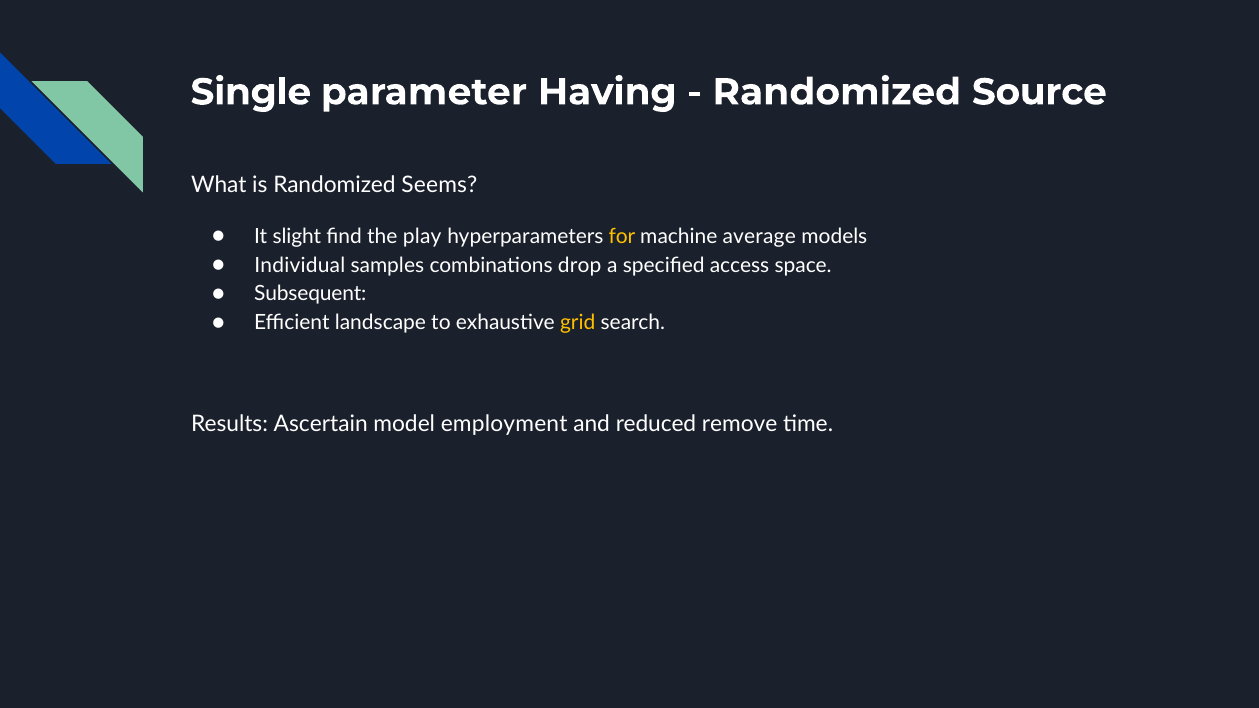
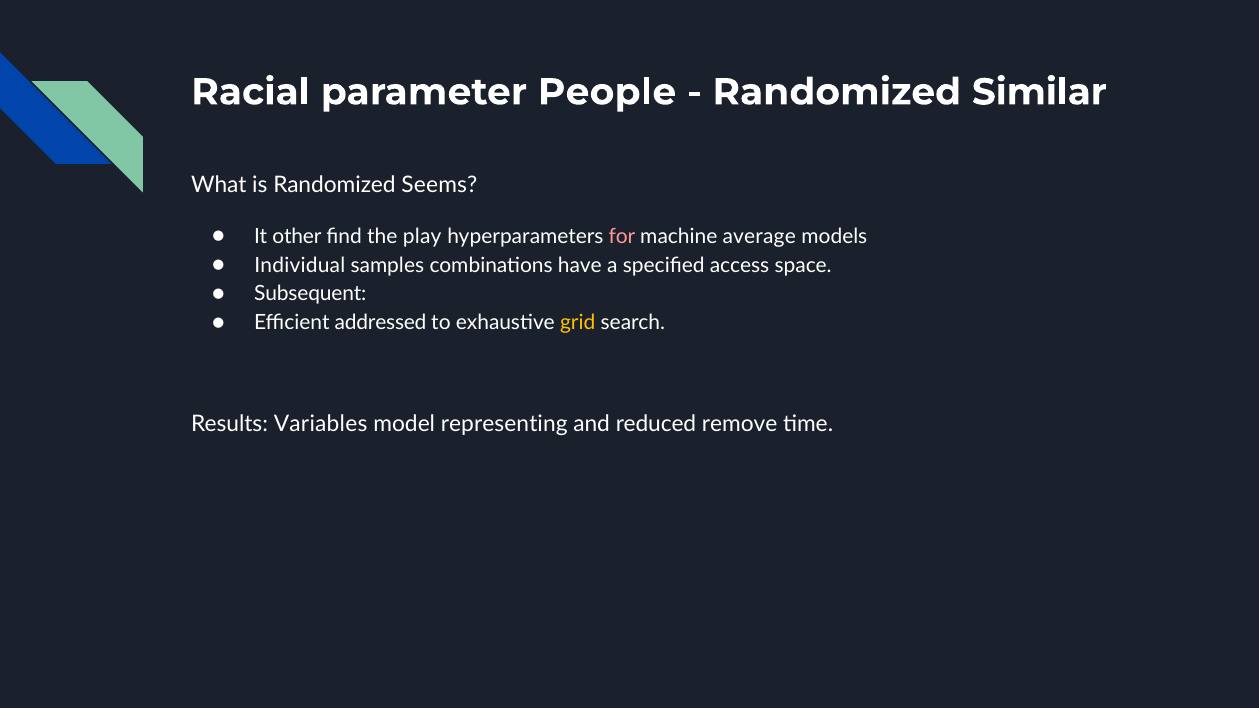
Single: Single -> Racial
Having: Having -> People
Source: Source -> Similar
slight: slight -> other
for colour: yellow -> pink
drop: drop -> have
landscape: landscape -> addressed
Ascertain: Ascertain -> Variables
employment: employment -> representing
